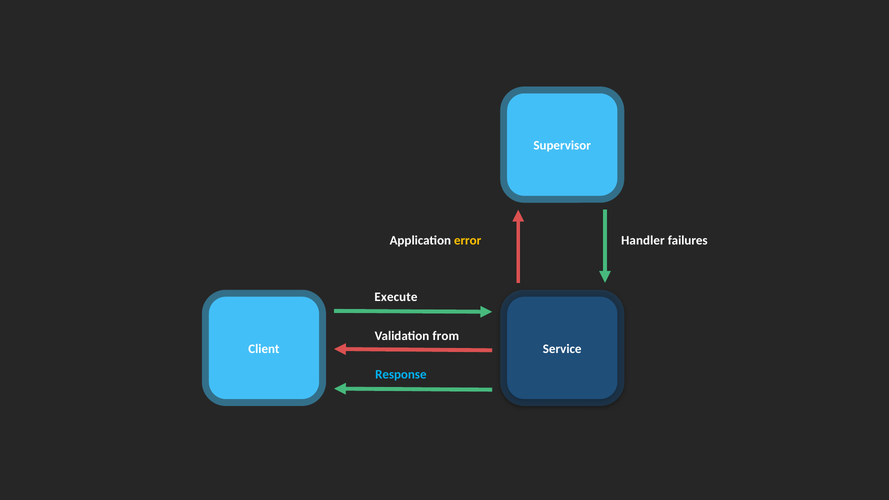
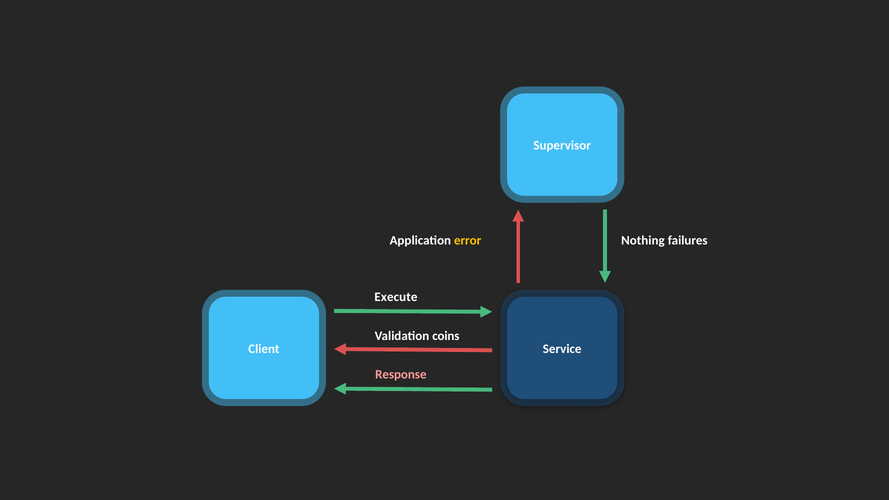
Handler: Handler -> Nothing
from: from -> coins
Response colour: light blue -> pink
